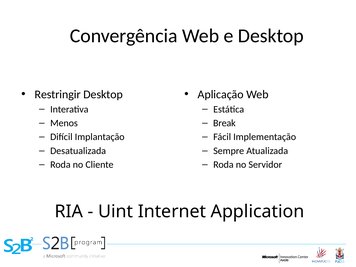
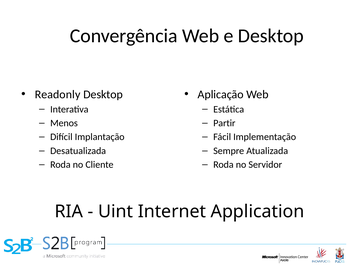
Restringir: Restringir -> Readonly
Break: Break -> Partir
